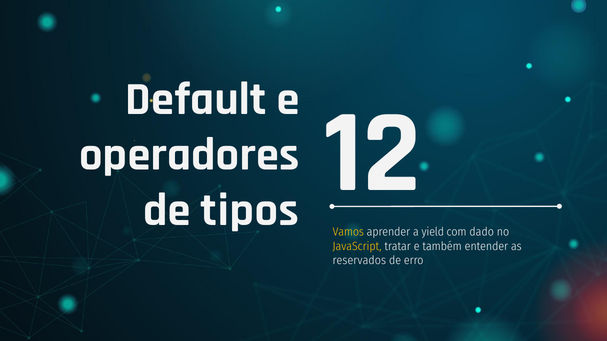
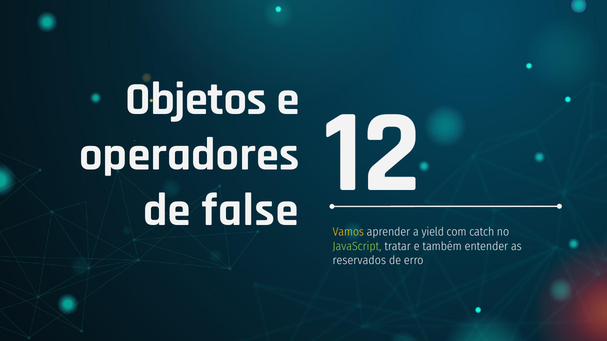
Default: Default -> Objetos
tipos: tipos -> false
dado: dado -> catch
JavaScript colour: yellow -> light green
